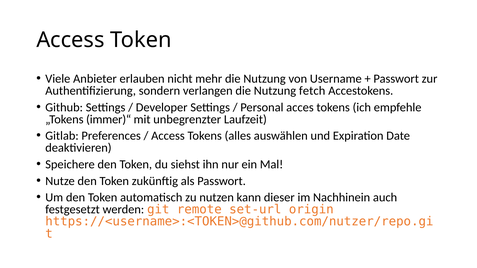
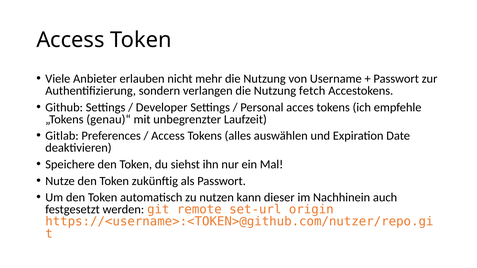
immer)“: immer)“ -> genau)“
